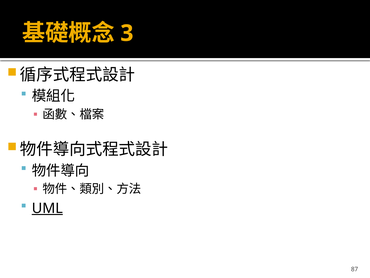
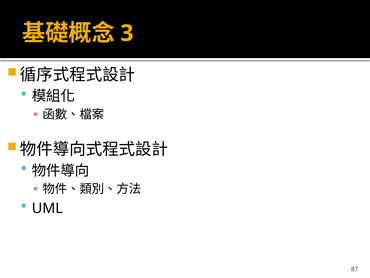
UML underline: present -> none
